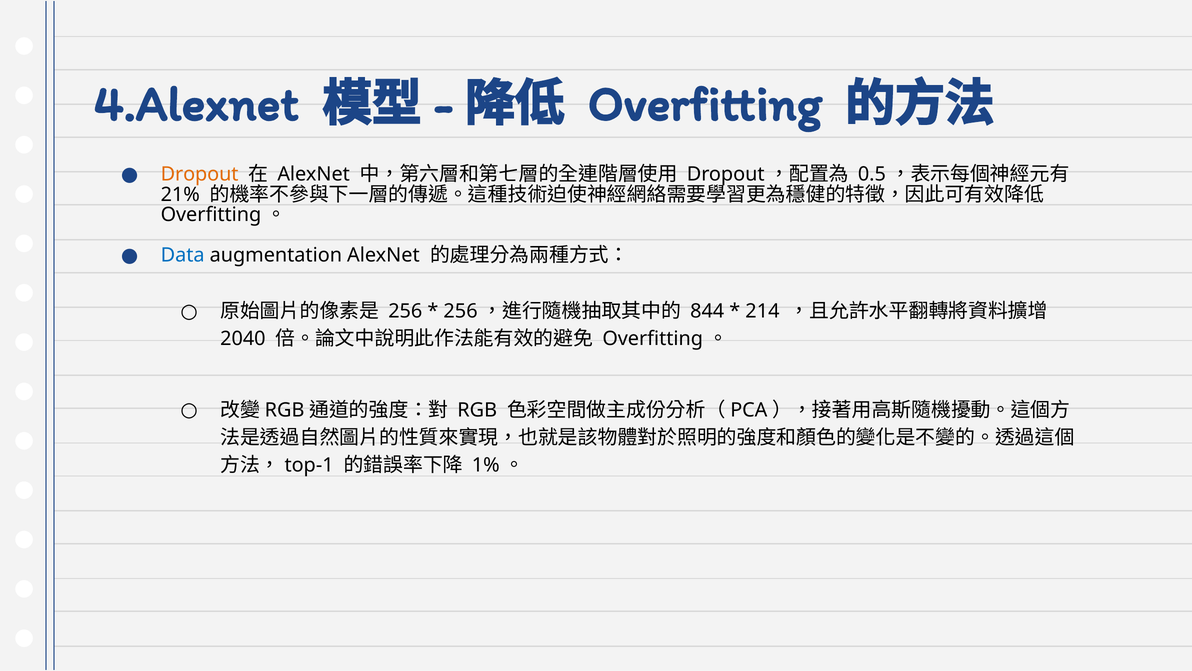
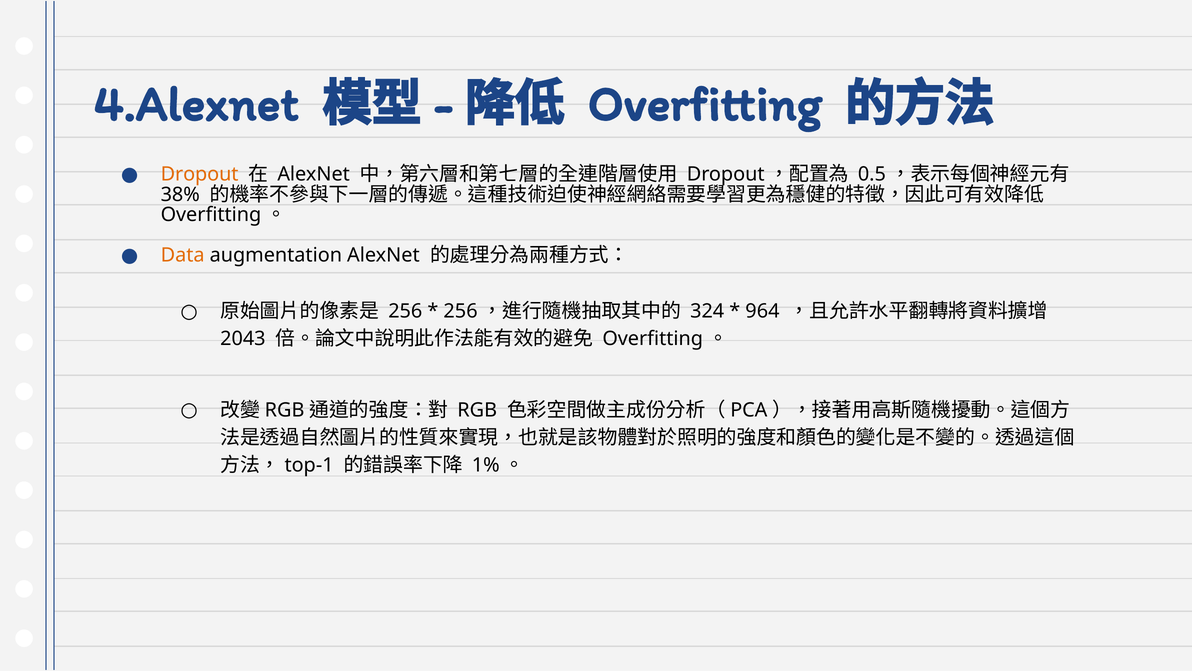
21%: 21% -> 38%
Data colour: blue -> orange
844: 844 -> 324
214: 214 -> 964
2040: 2040 -> 2043
